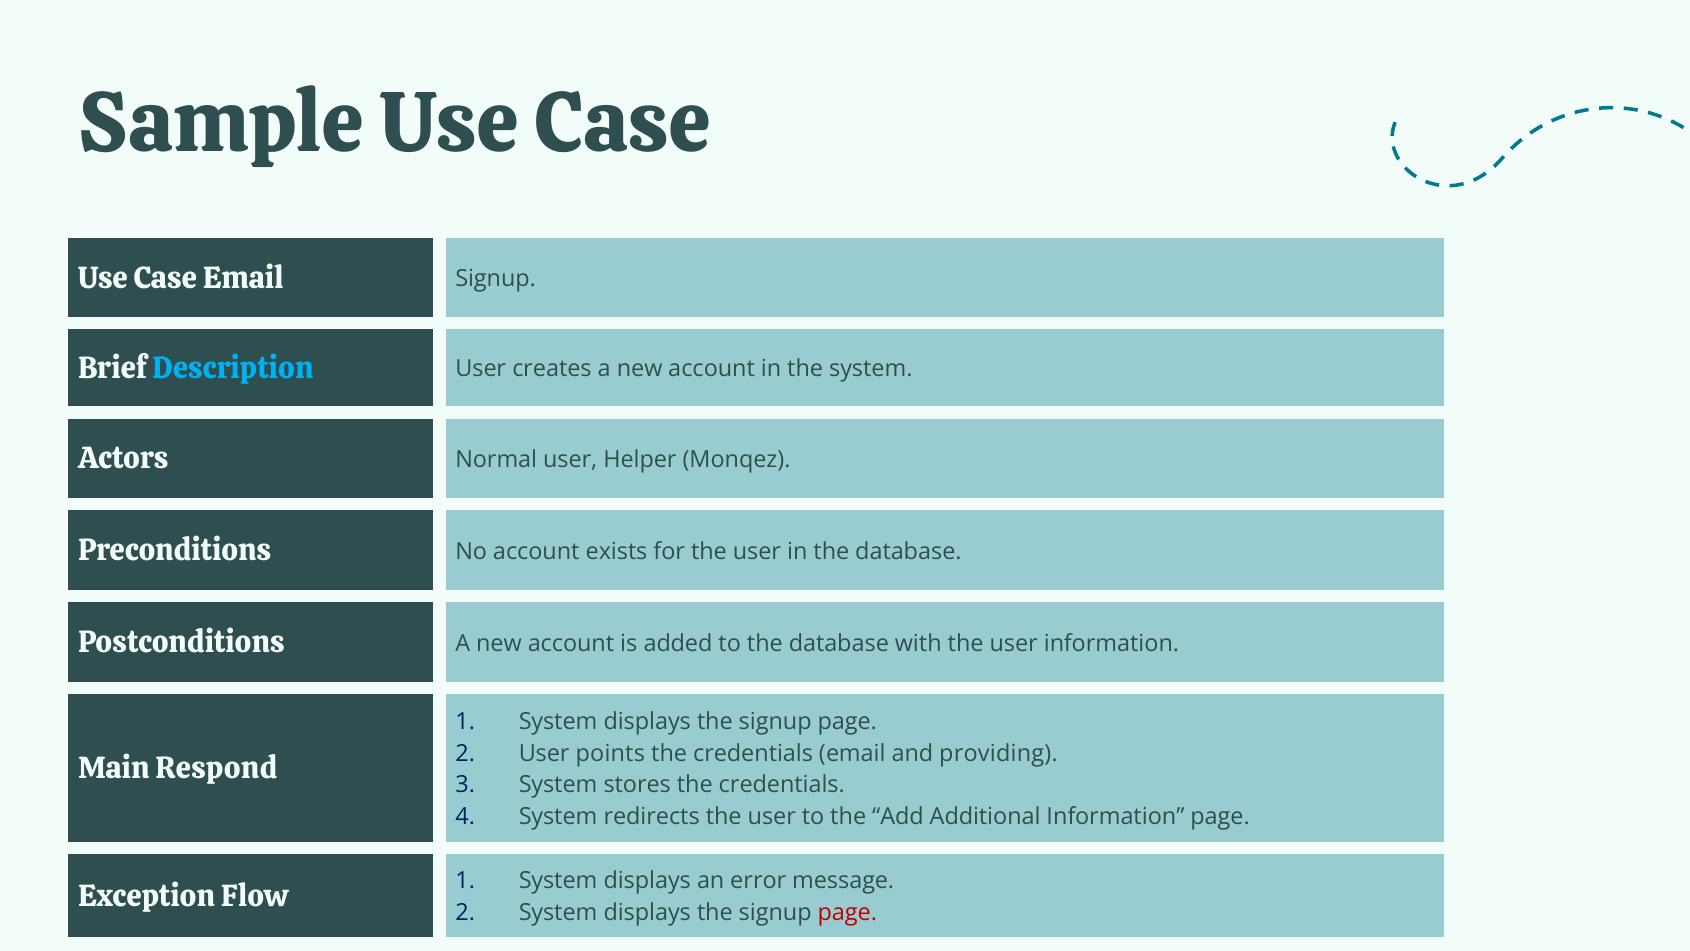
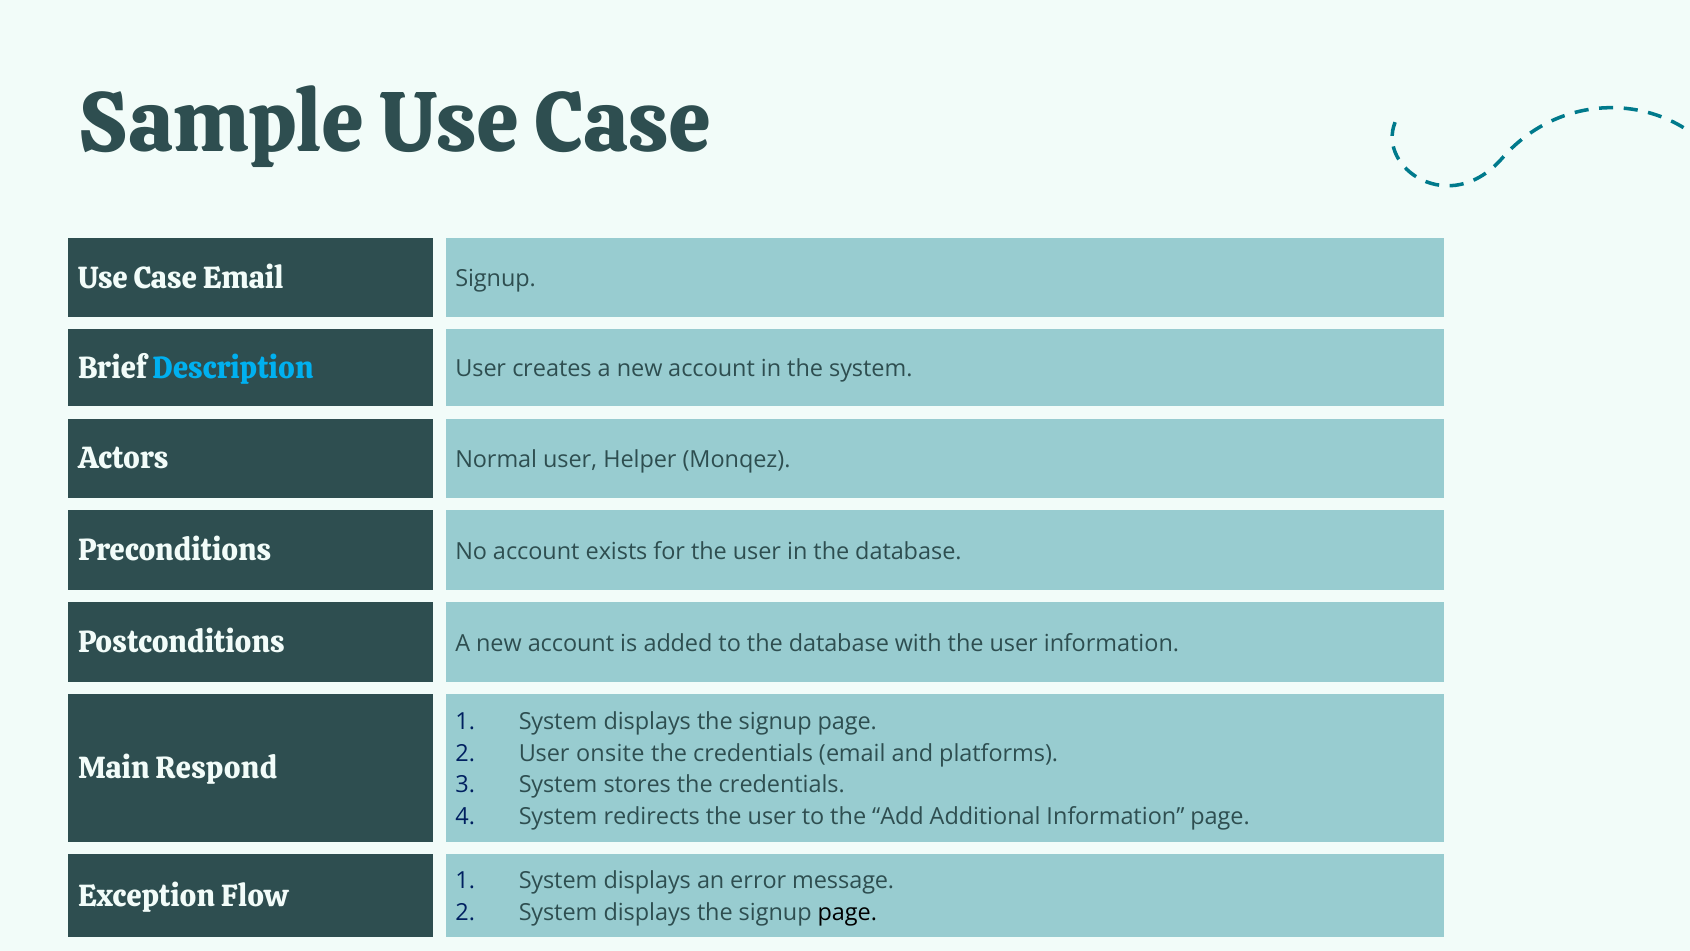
points: points -> onsite
providing: providing -> platforms
page at (847, 913) colour: red -> black
